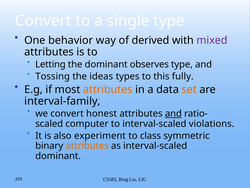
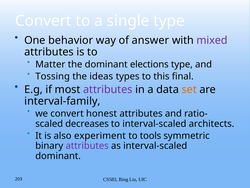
derived: derived -> answer
Letting: Letting -> Matter
observes: observes -> elections
fully: fully -> final
attributes at (108, 89) colour: orange -> purple
and at (173, 113) underline: present -> none
computer: computer -> decreases
violations: violations -> architects
class: class -> tools
attributes at (87, 145) colour: orange -> purple
